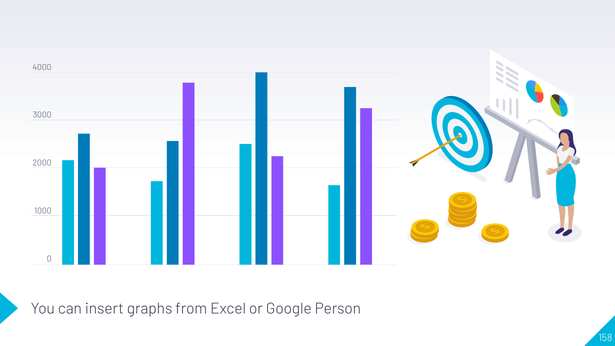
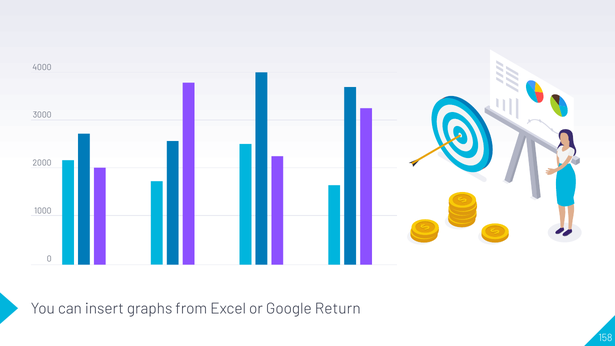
Person: Person -> Return
